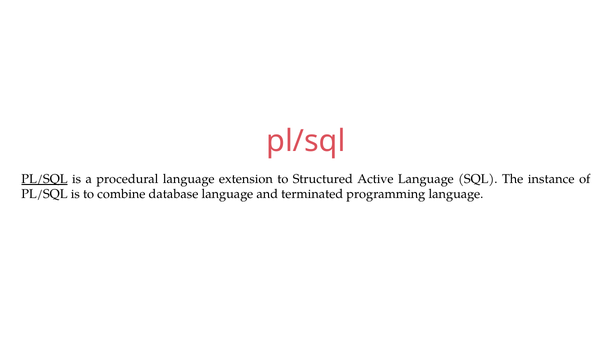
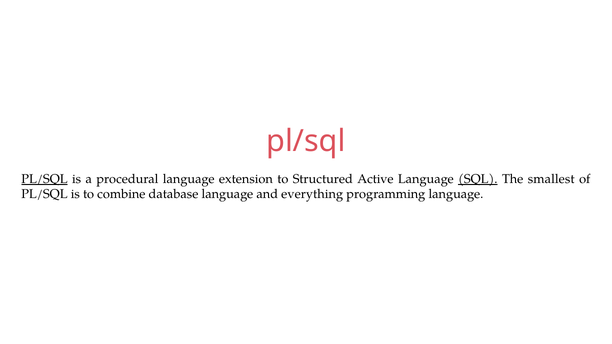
SQL underline: none -> present
instance: instance -> smallest
terminated: terminated -> everything
